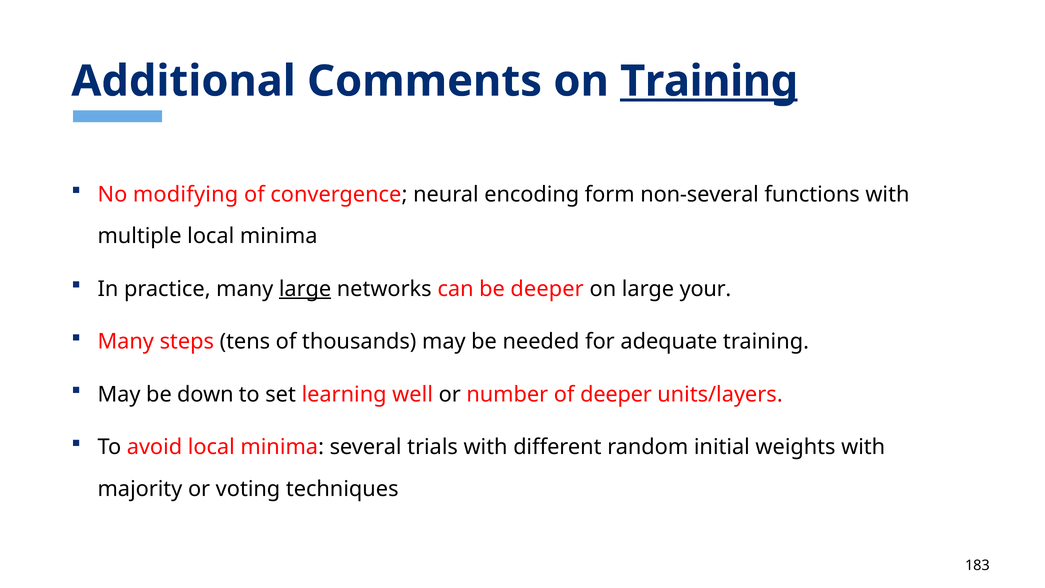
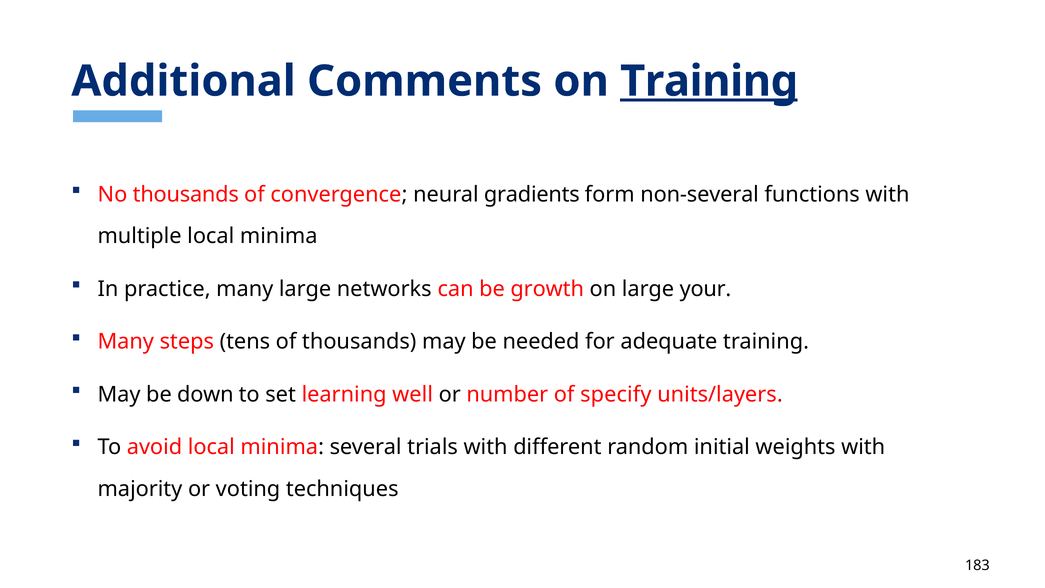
No modifying: modifying -> thousands
encoding: encoding -> gradients
large at (305, 289) underline: present -> none
be deeper: deeper -> growth
of deeper: deeper -> specify
